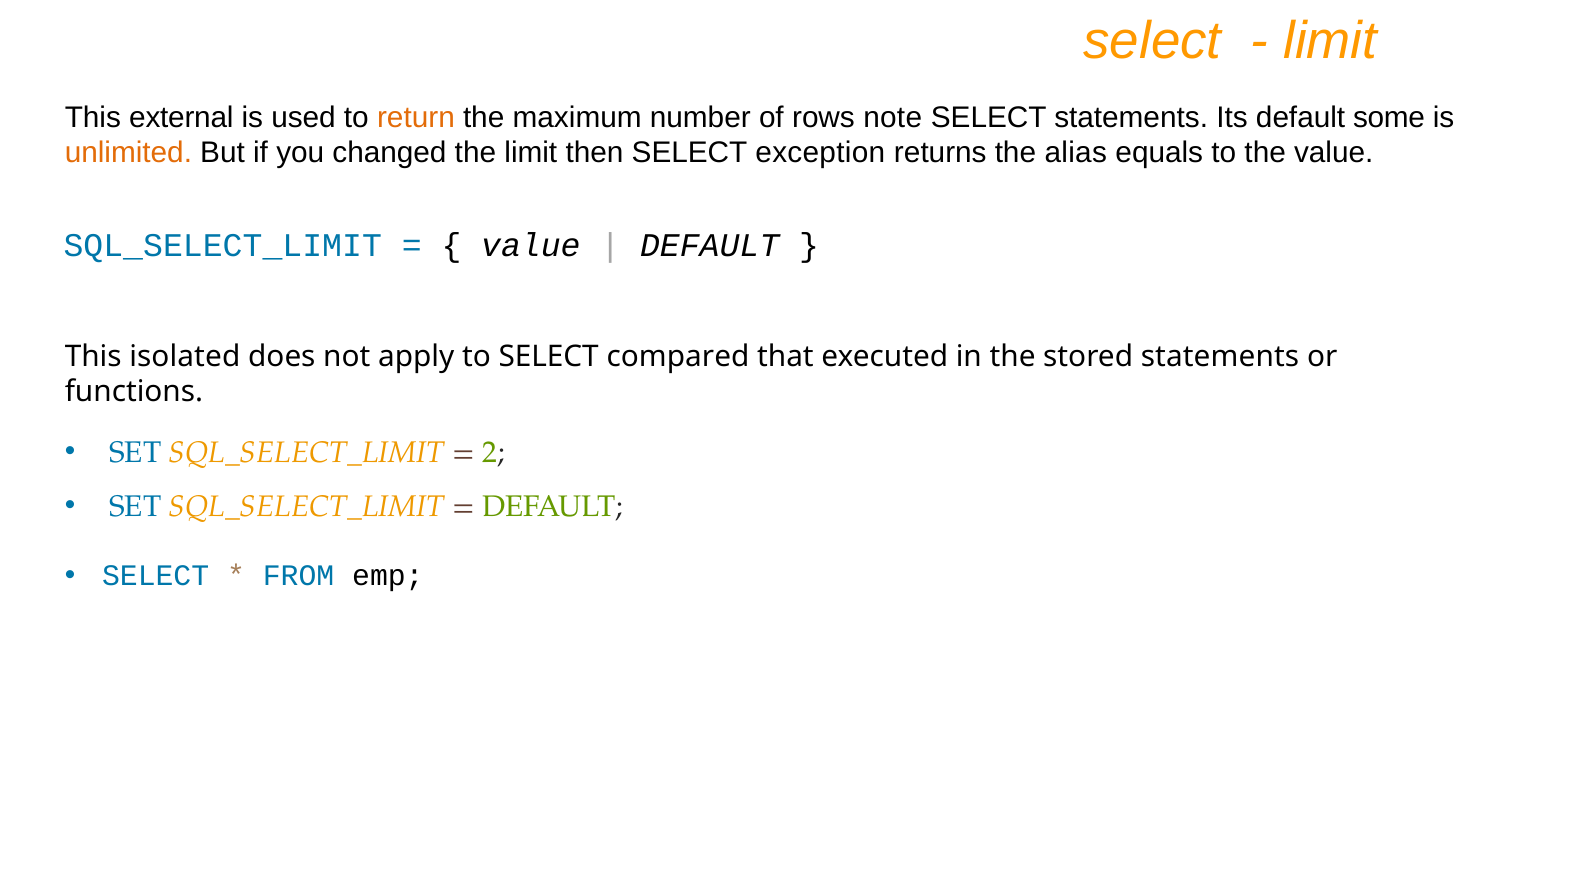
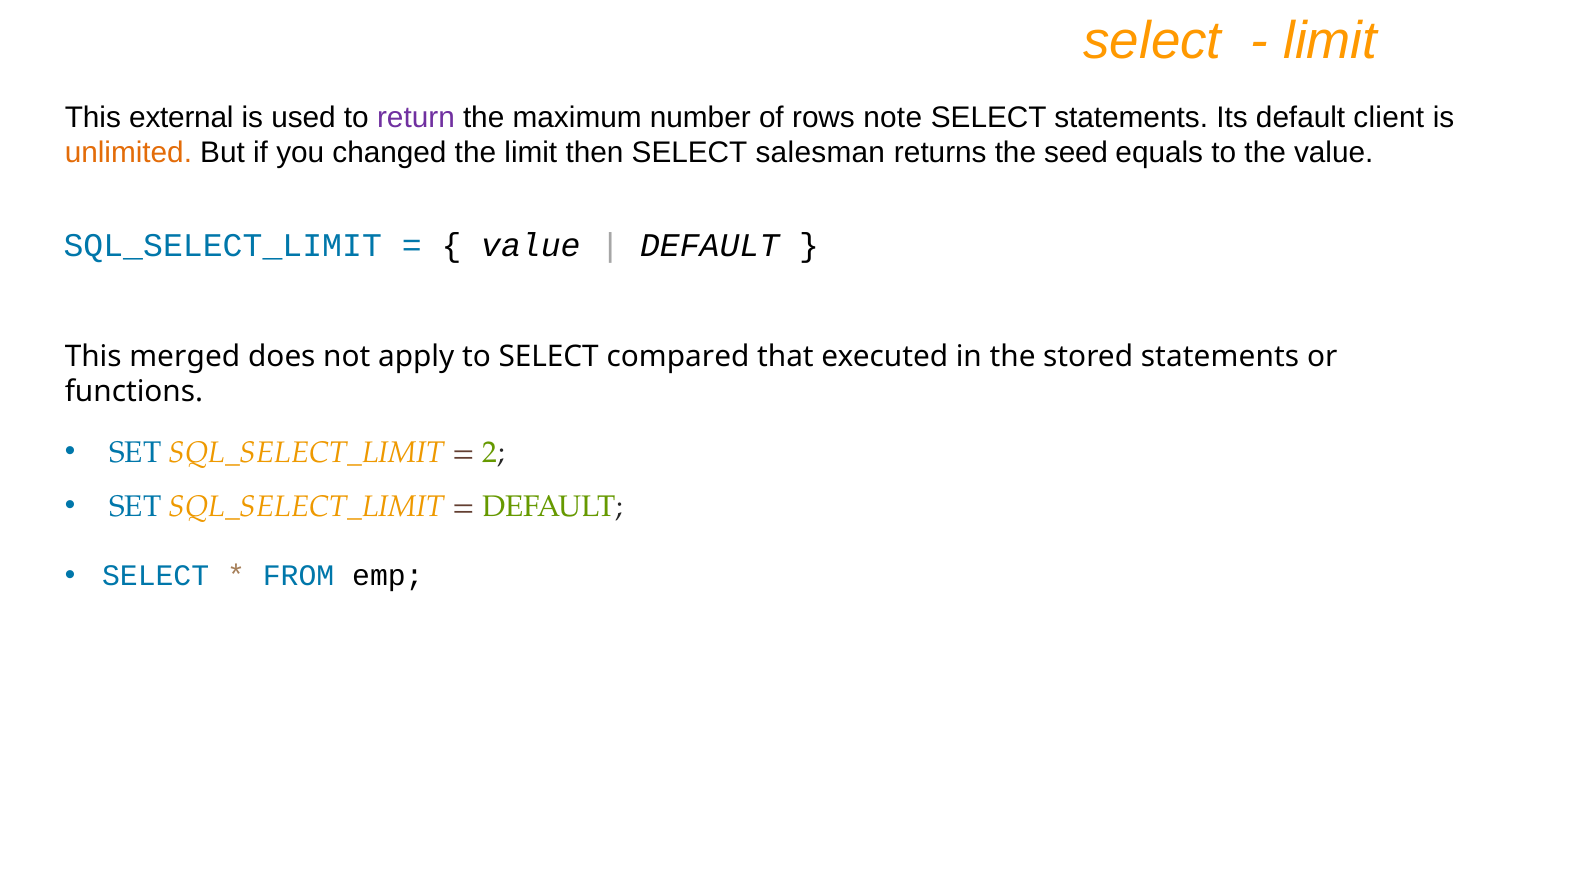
return colour: orange -> purple
some: some -> client
exception: exception -> salesman
alias: alias -> seed
isolated: isolated -> merged
